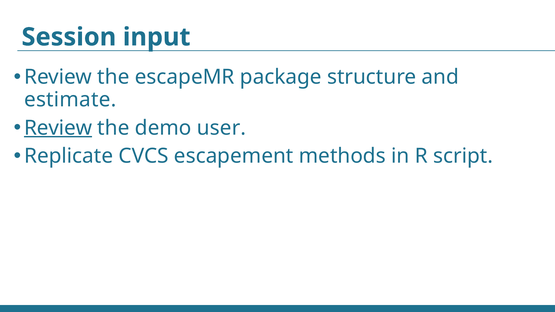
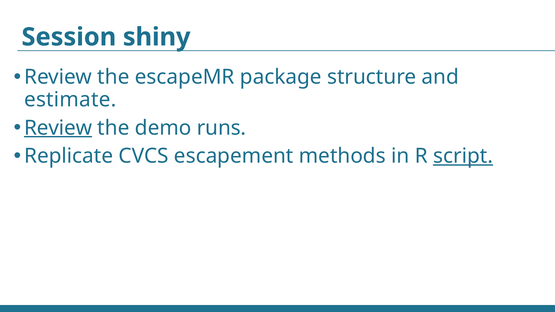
input: input -> shiny
user: user -> runs
script underline: none -> present
